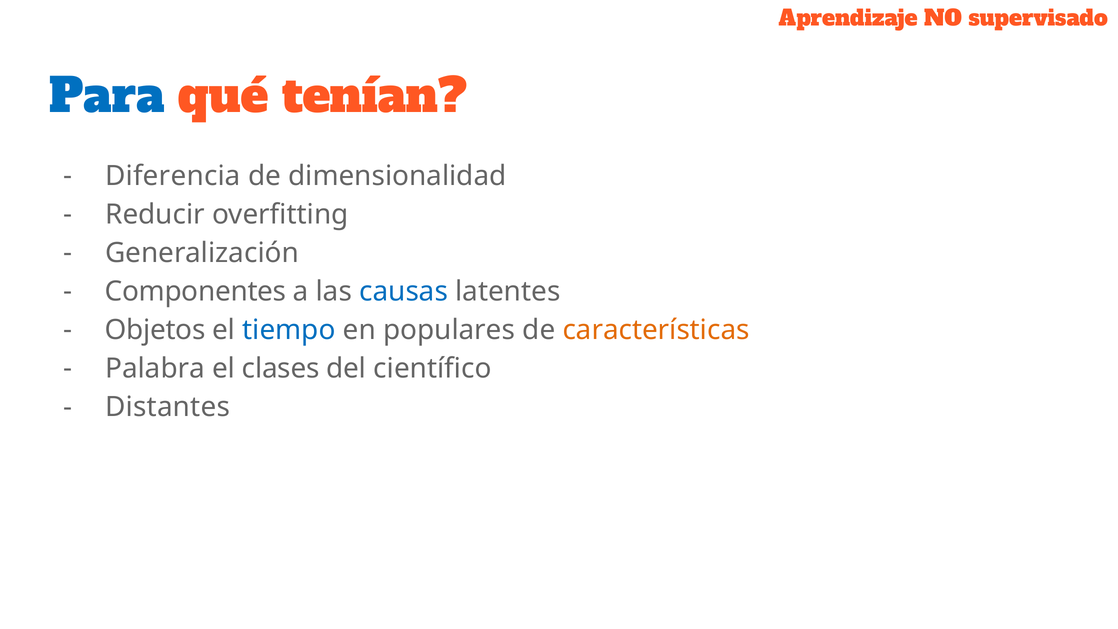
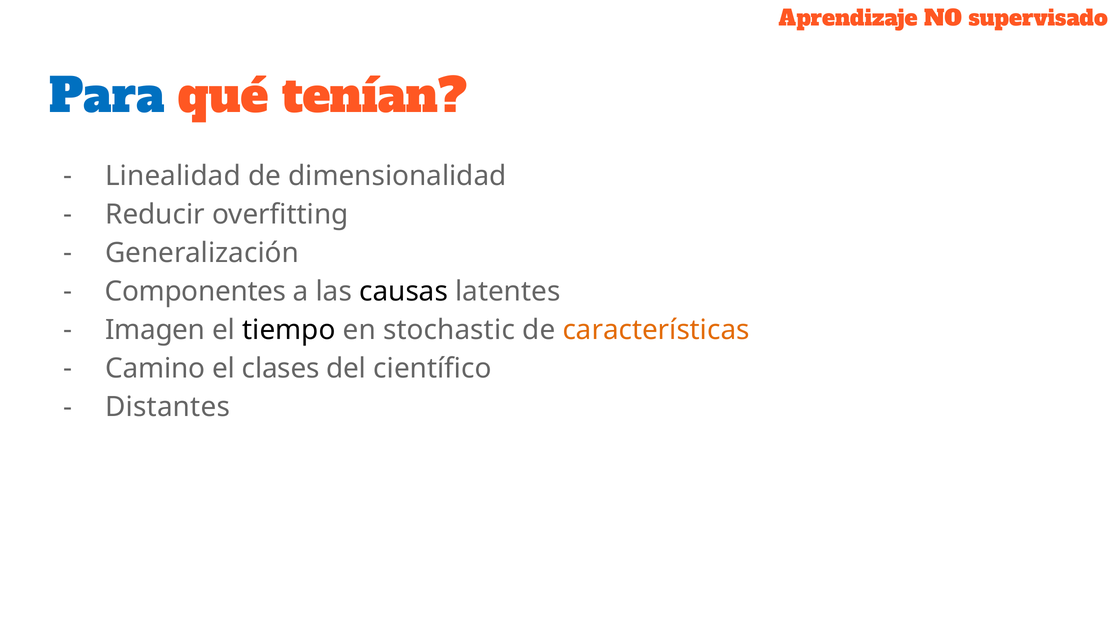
Diferencia: Diferencia -> Linealidad
causas colour: blue -> black
Objetos: Objetos -> Imagen
tiempo colour: blue -> black
populares: populares -> stochastic
Palabra: Palabra -> Camino
